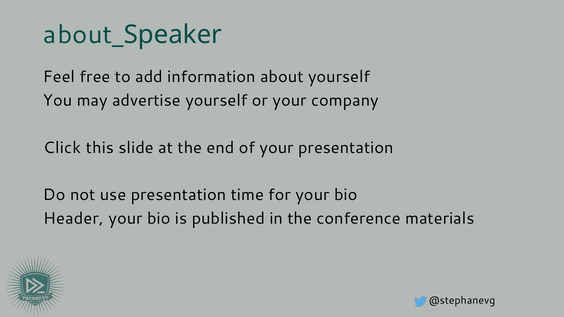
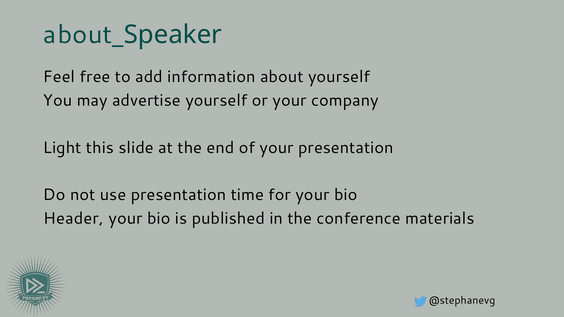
Click: Click -> Light
